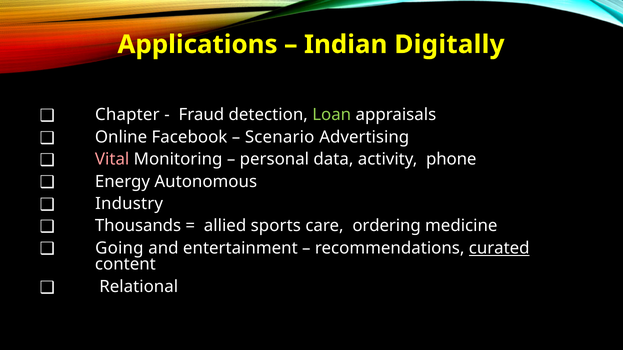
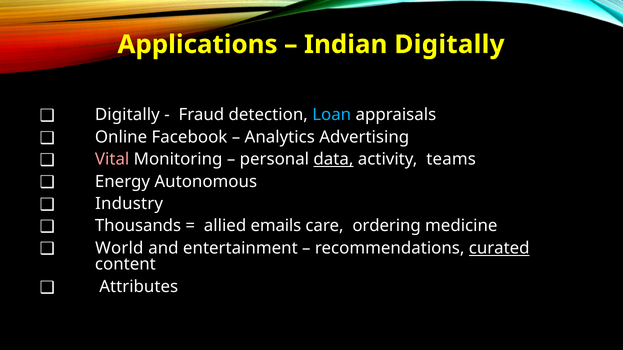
Chapter at (127, 115): Chapter -> Digitally
Loan colour: light green -> light blue
Scenario: Scenario -> Analytics
data underline: none -> present
phone: phone -> teams
sports: sports -> emails
Going: Going -> World
Relational: Relational -> Attributes
